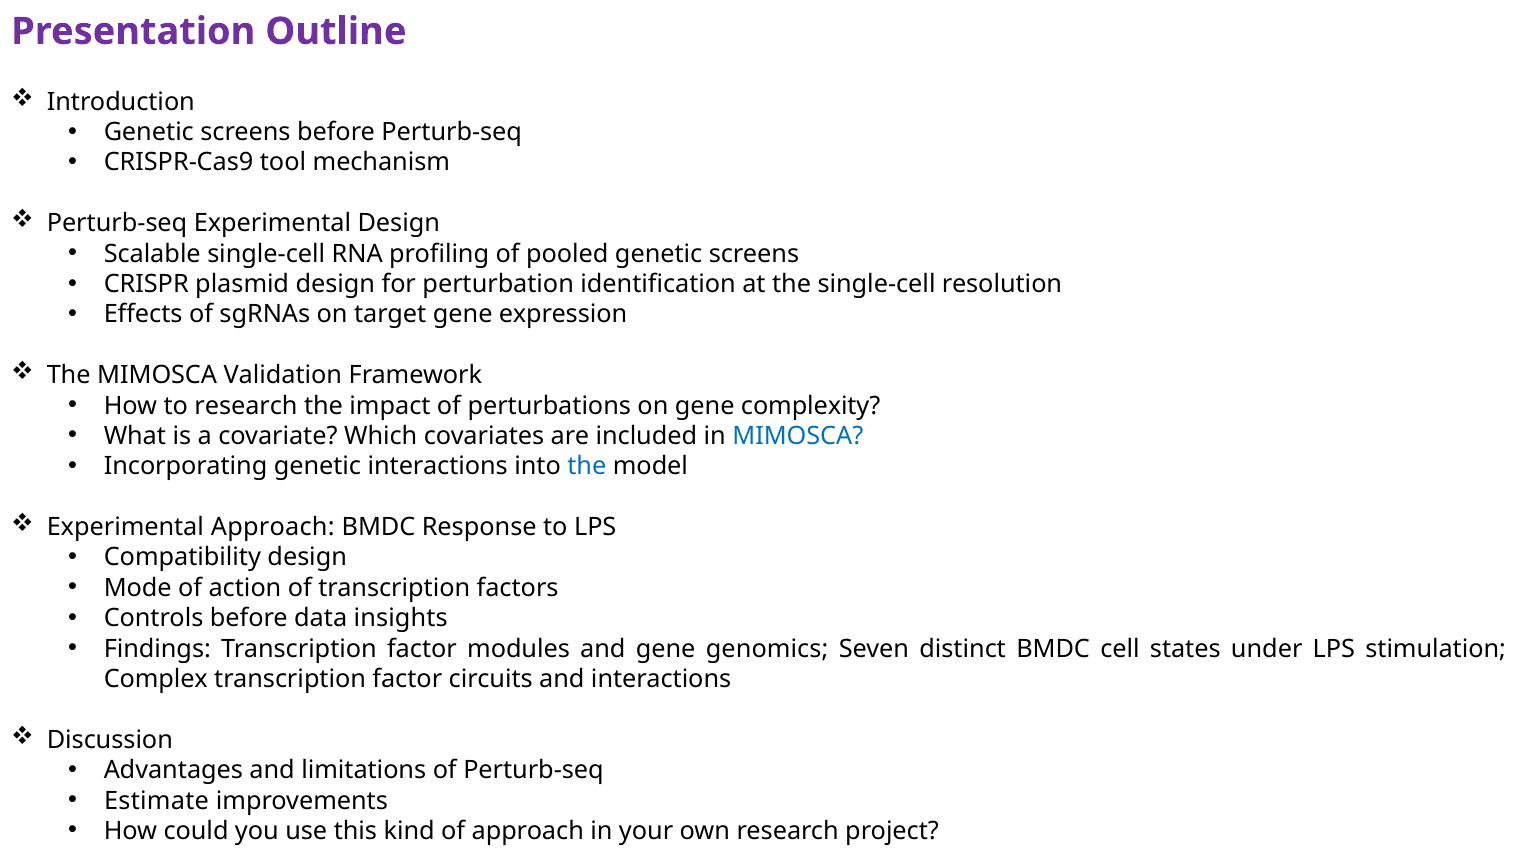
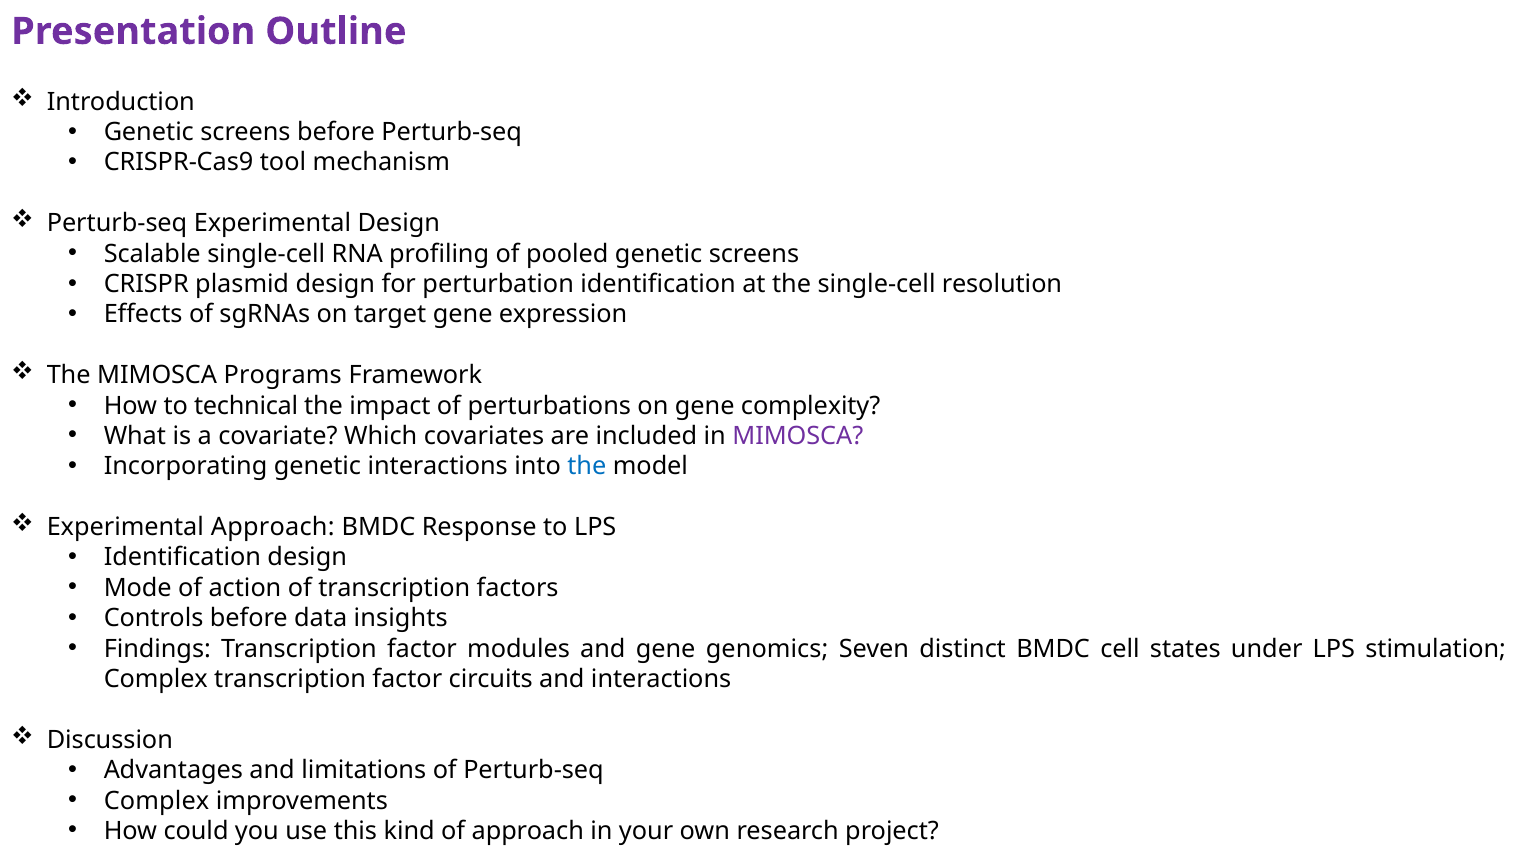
Validation: Validation -> Programs
to research: research -> technical
MIMOSCA at (798, 436) colour: blue -> purple
Compatibility at (182, 557): Compatibility -> Identification
Estimate at (157, 800): Estimate -> Complex
